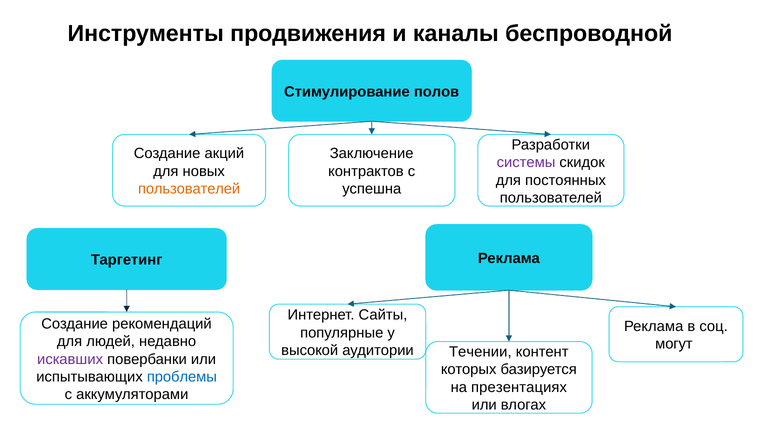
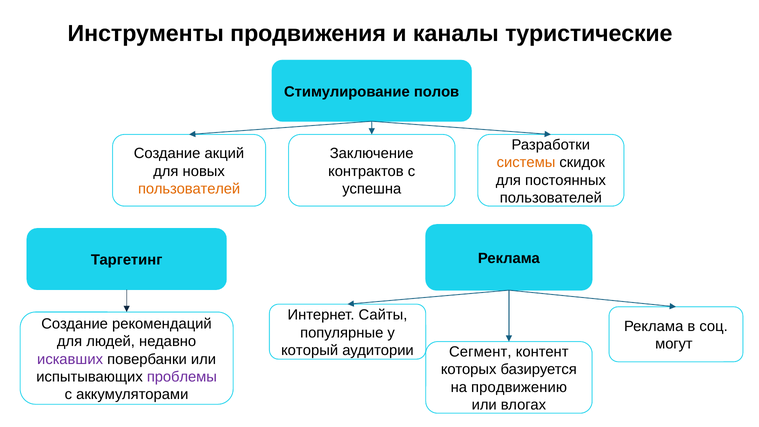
беспроводной: беспроводной -> туристические
системы colour: purple -> orange
высокой: высокой -> который
Течении: Течении -> Сегмент
проблемы colour: blue -> purple
презентациях: презентациях -> продвижению
